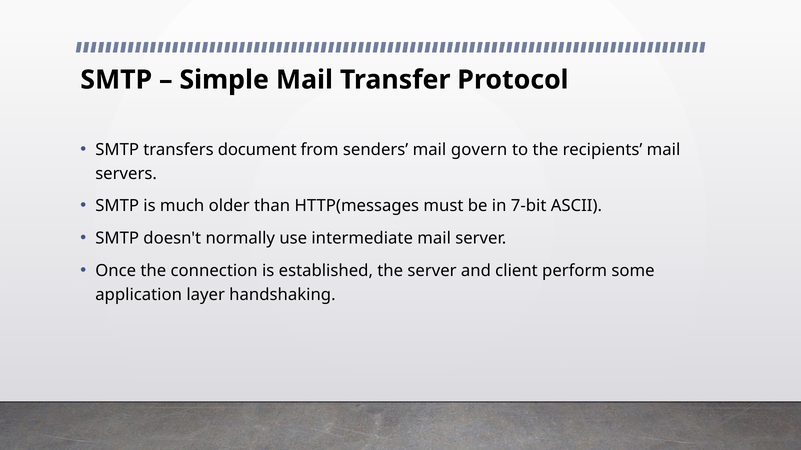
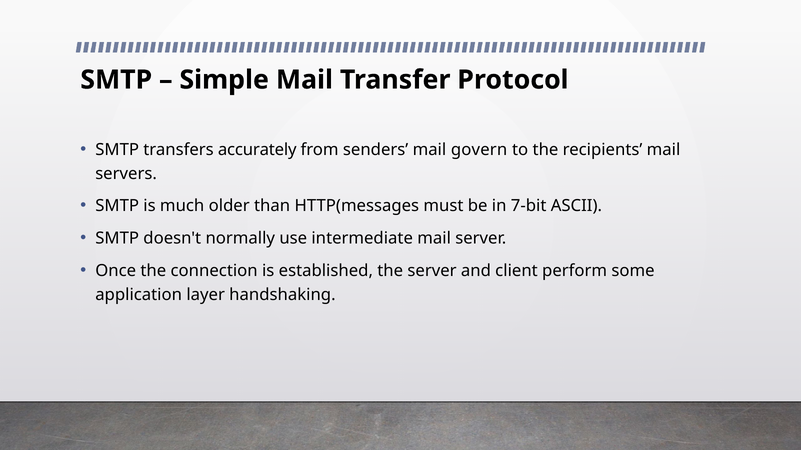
document: document -> accurately
